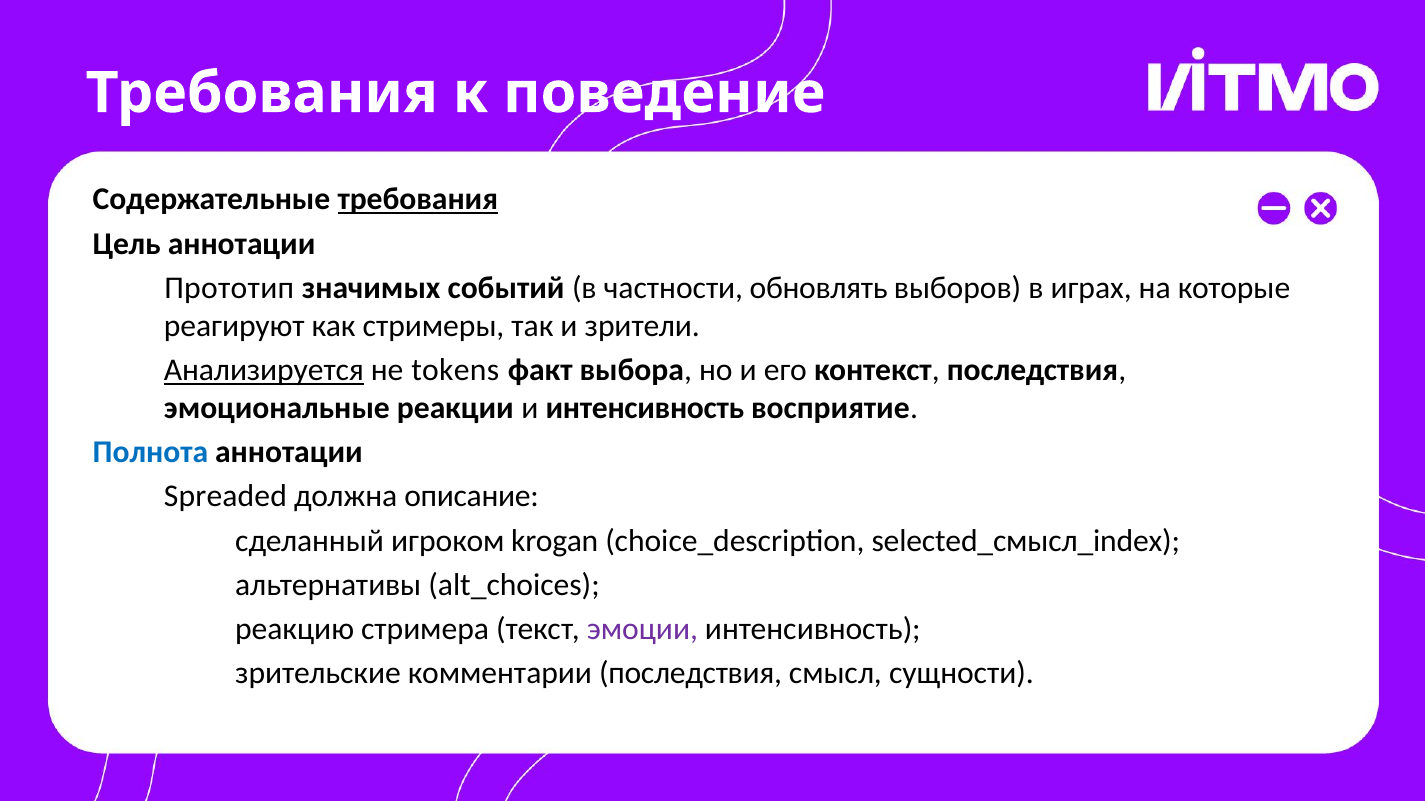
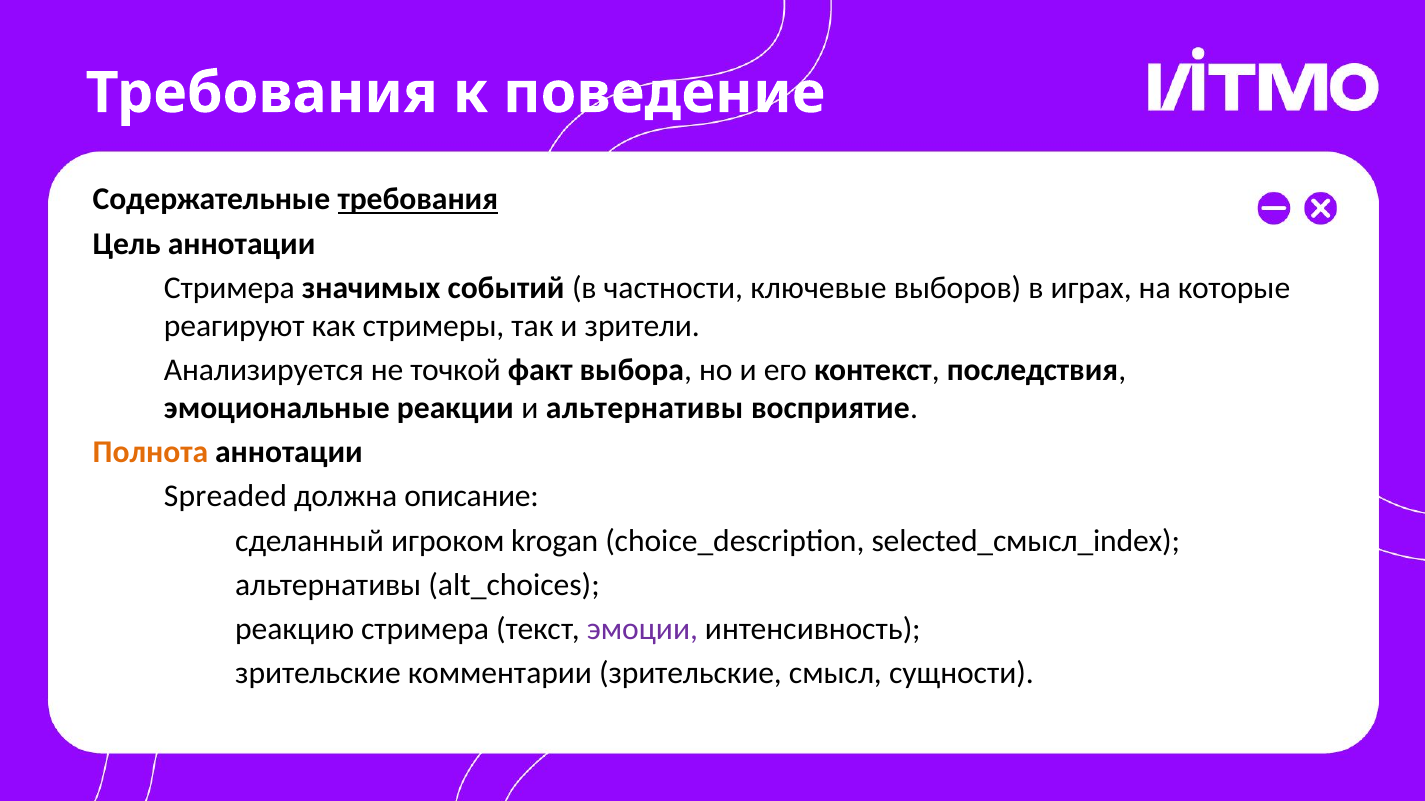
Прототип at (229, 288): Прототип -> Стримера
обновлять: обновлять -> ключевые
Анализируется underline: present -> none
tokens: tokens -> точкой
и интенсивность: интенсивность -> альтернативы
Полнота colour: blue -> orange
комментарии последствия: последствия -> зрительские
